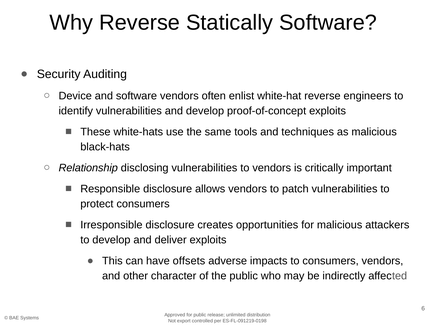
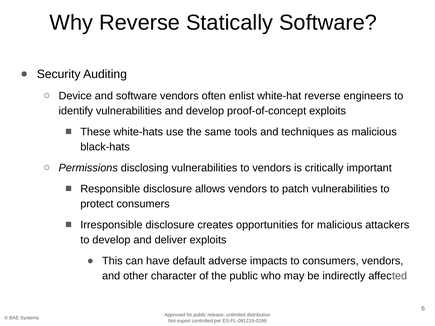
Relationship: Relationship -> Permissions
offsets: offsets -> default
